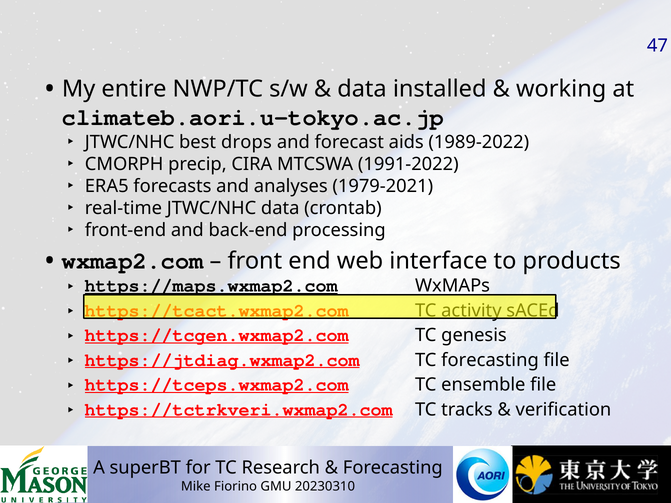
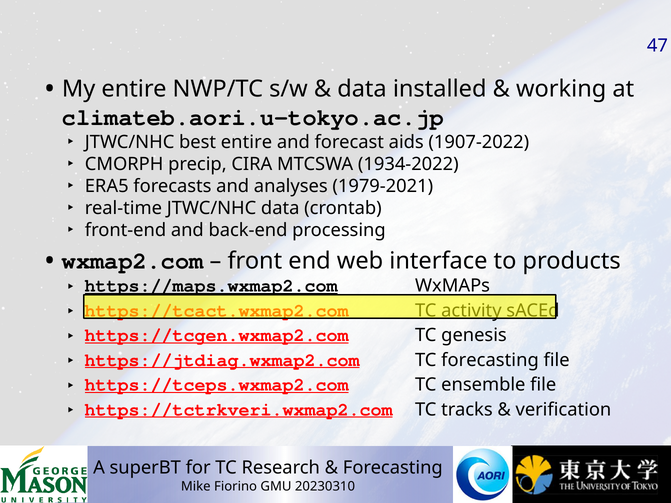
best drops: drops -> entire
1989-2022: 1989-2022 -> 1907-2022
1991-2022: 1991-2022 -> 1934-2022
